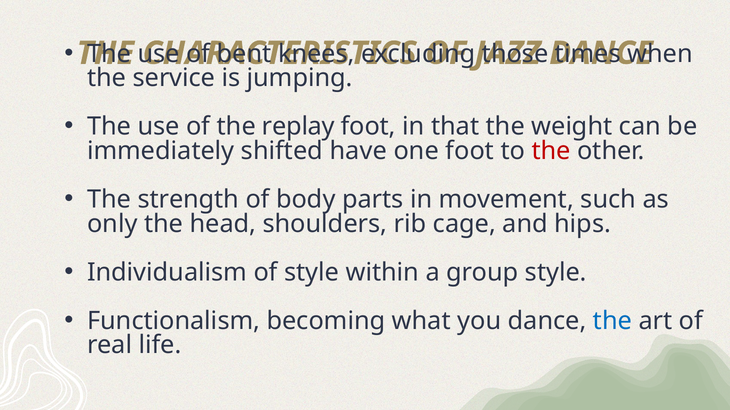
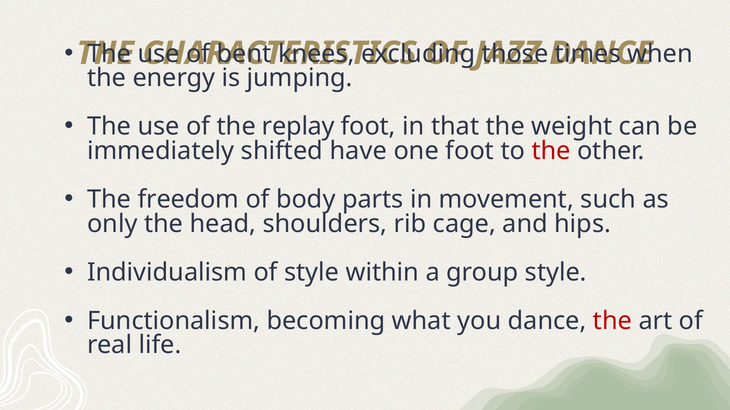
service: service -> energy
strength: strength -> freedom
the at (612, 321) colour: blue -> red
